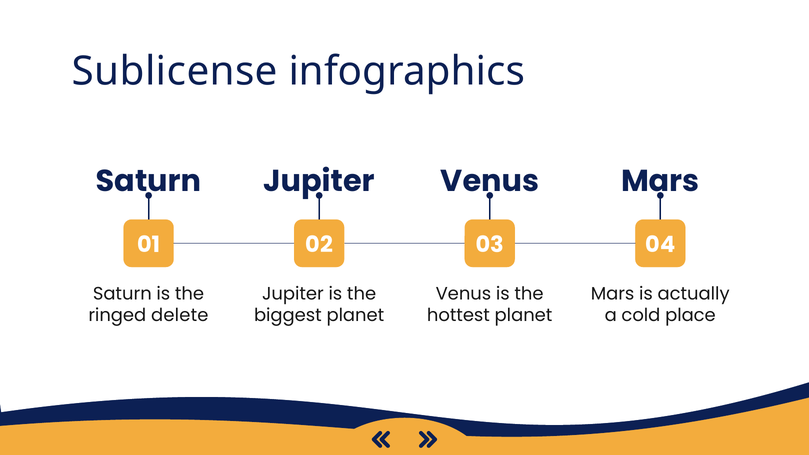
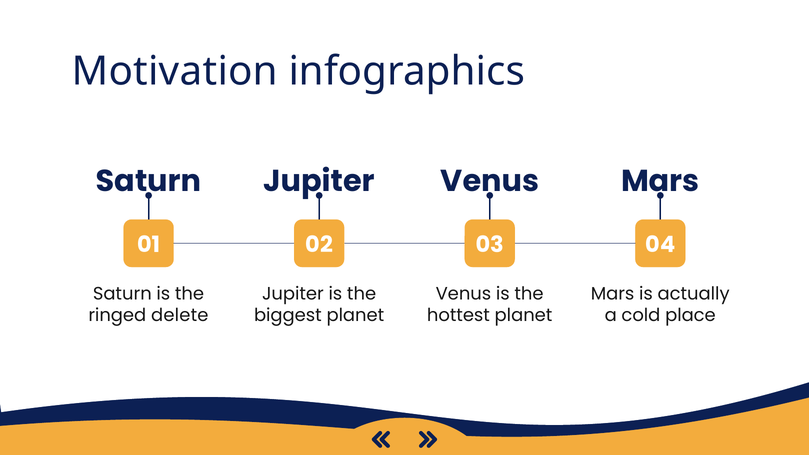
Sublicense: Sublicense -> Motivation
